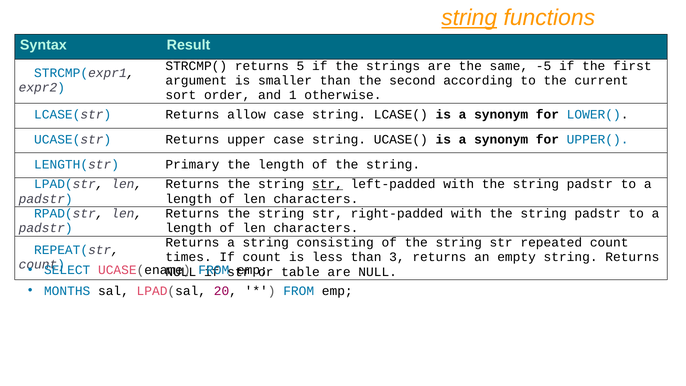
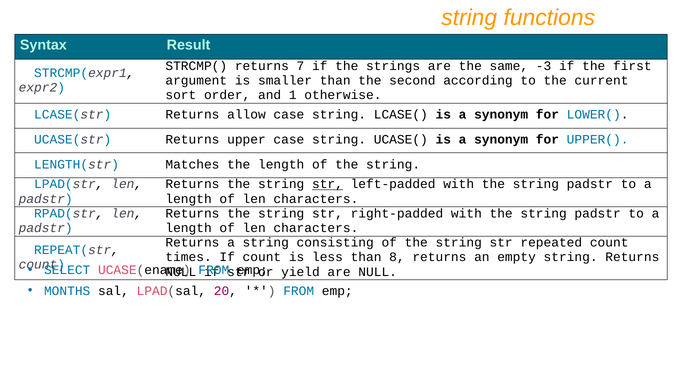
string at (469, 18) underline: present -> none
5: 5 -> 7
-5: -5 -> -3
Primary: Primary -> Matches
3: 3 -> 8
table: table -> yield
